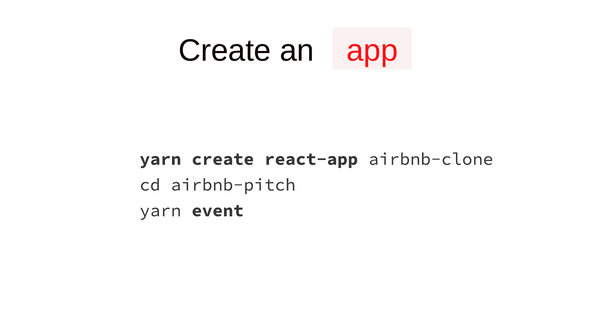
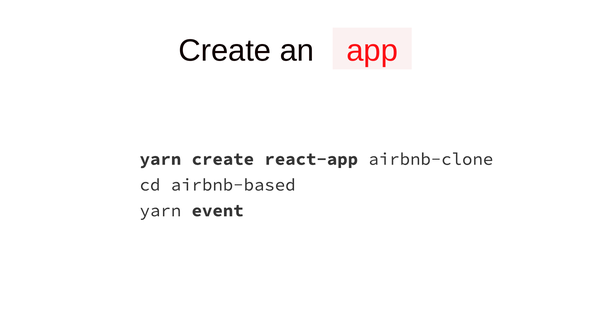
airbnb-pitch: airbnb-pitch -> airbnb-based
